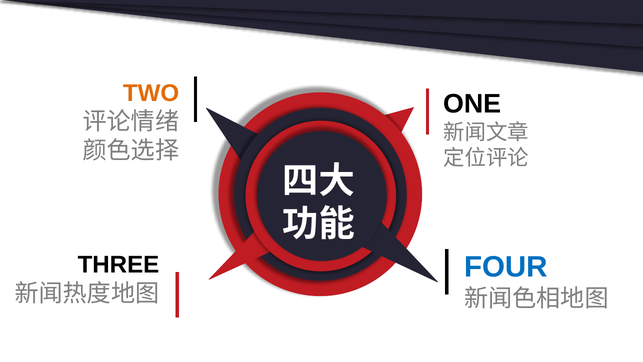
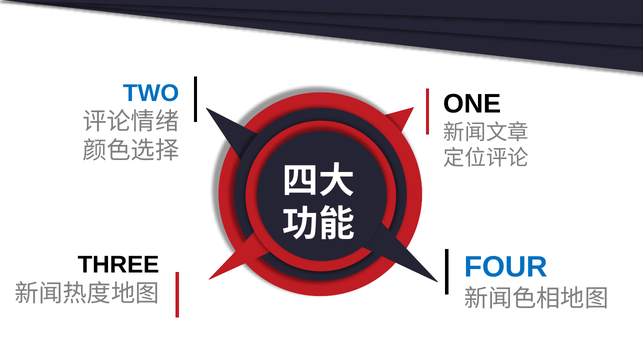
TWO colour: orange -> blue
